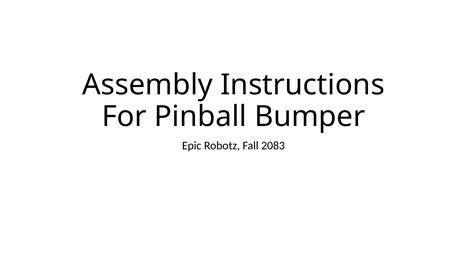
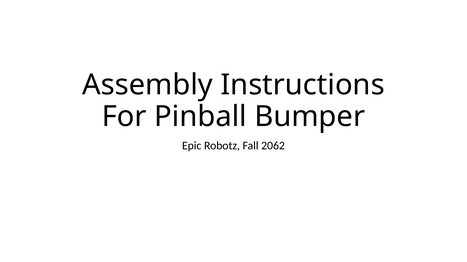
2083: 2083 -> 2062
